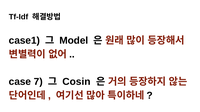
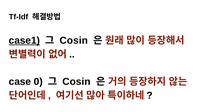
case1 underline: none -> present
Model at (74, 41): Model -> Cosin
7: 7 -> 0
